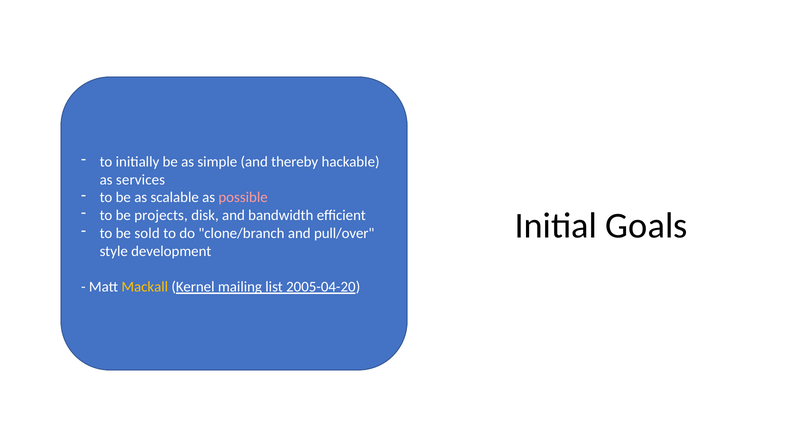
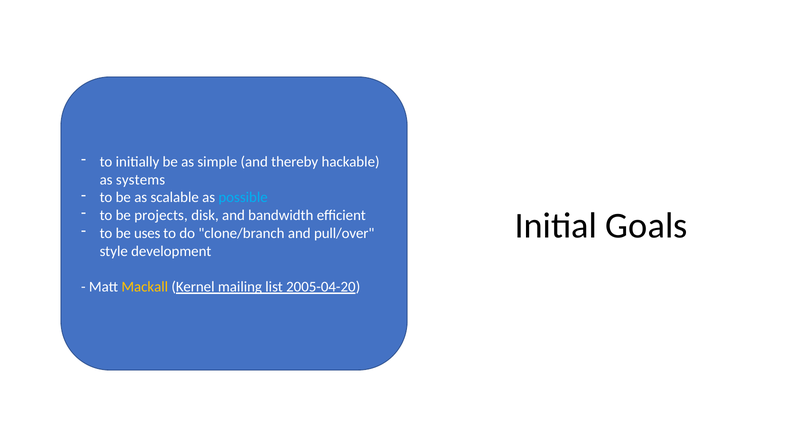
services: services -> systems
possible colour: pink -> light blue
sold: sold -> uses
